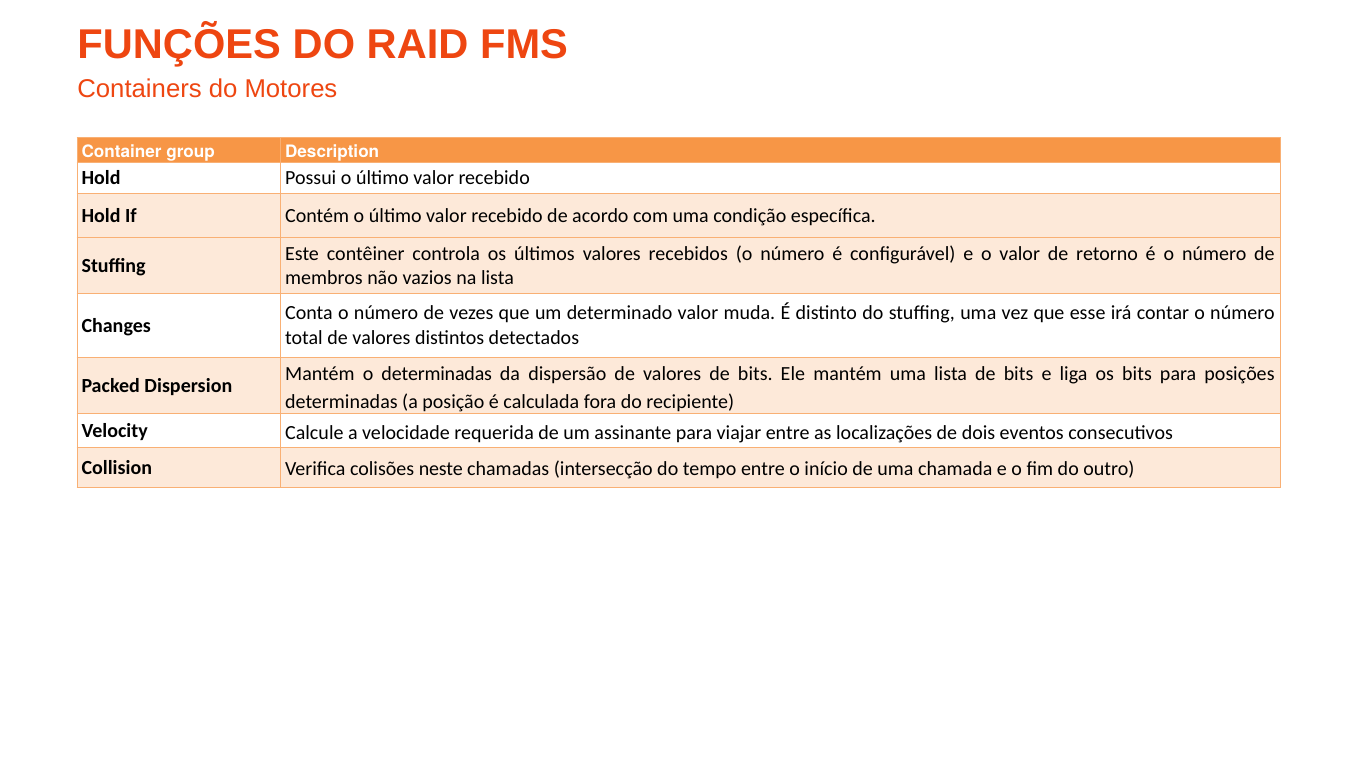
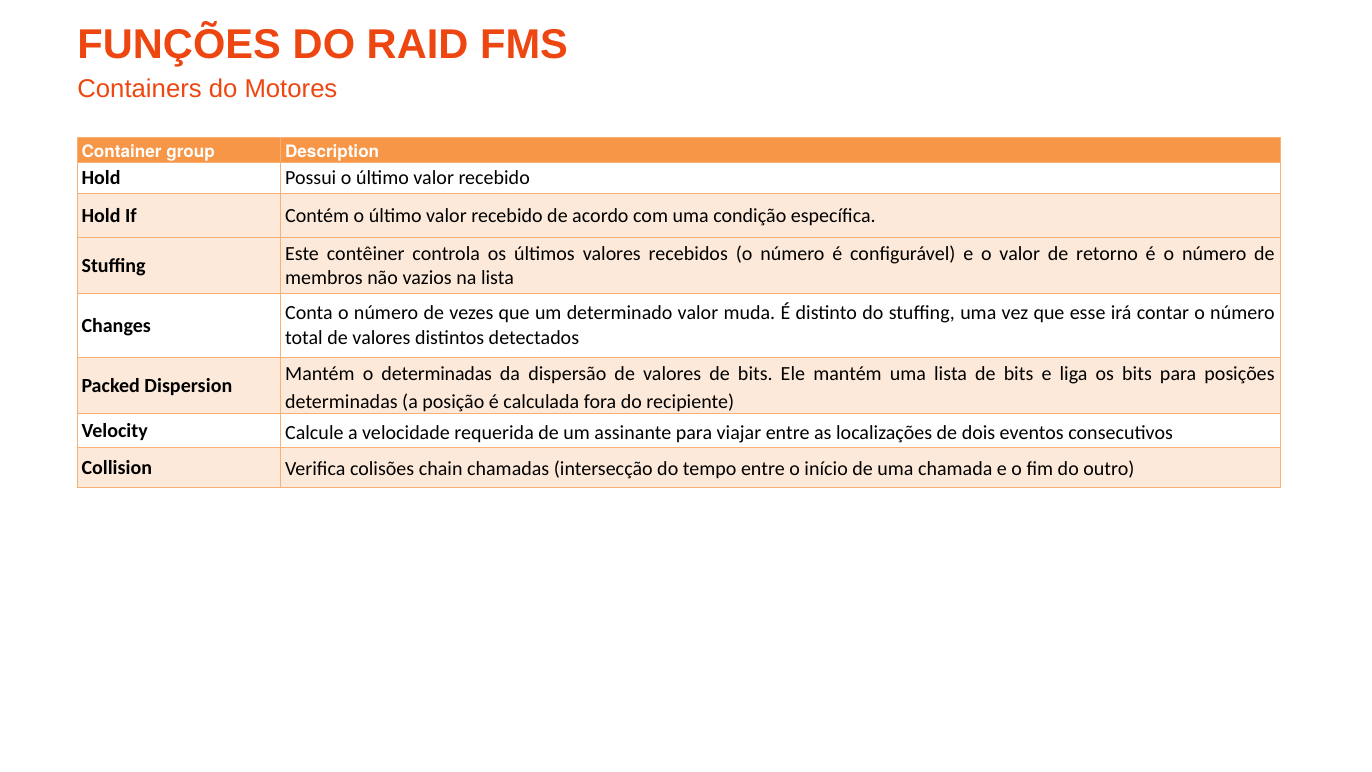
neste: neste -> chain
